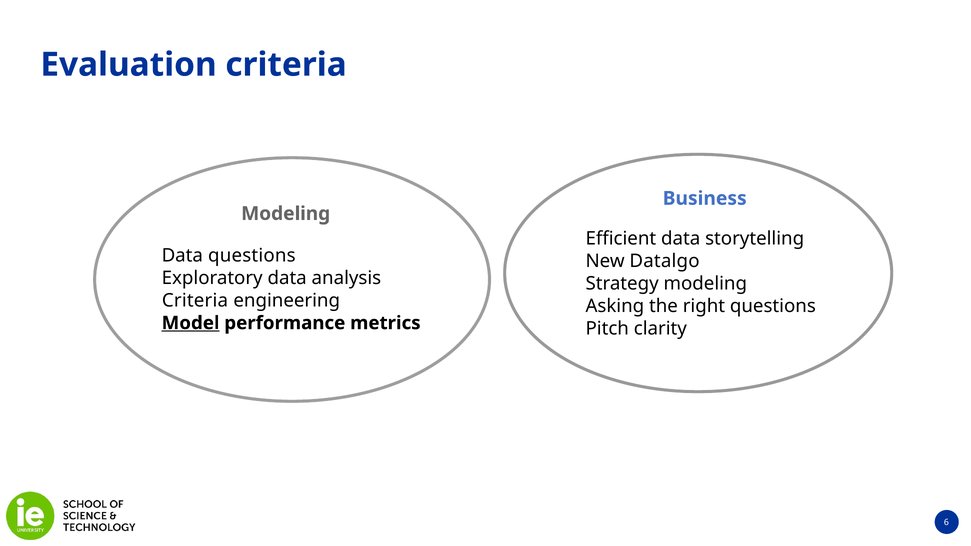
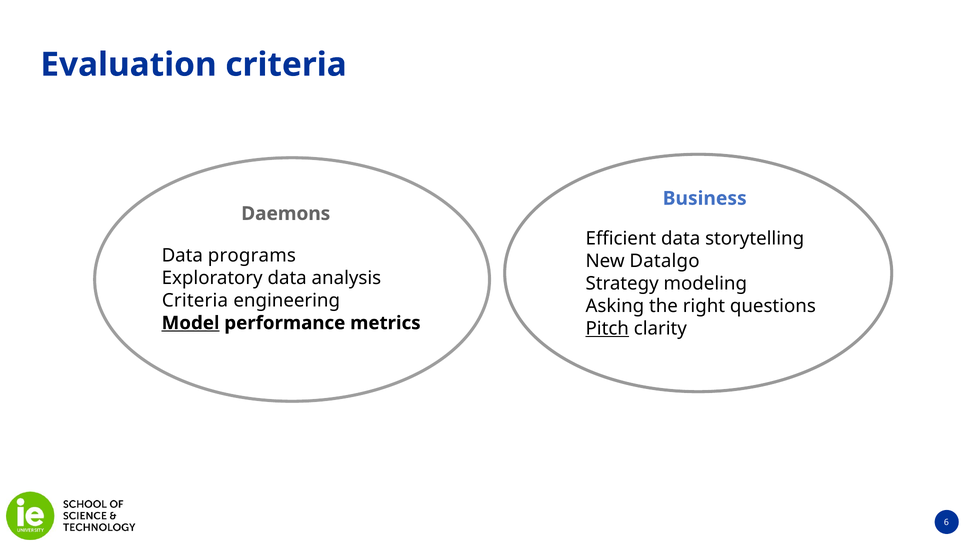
Modeling at (286, 214): Modeling -> Daemons
Data questions: questions -> programs
Pitch underline: none -> present
